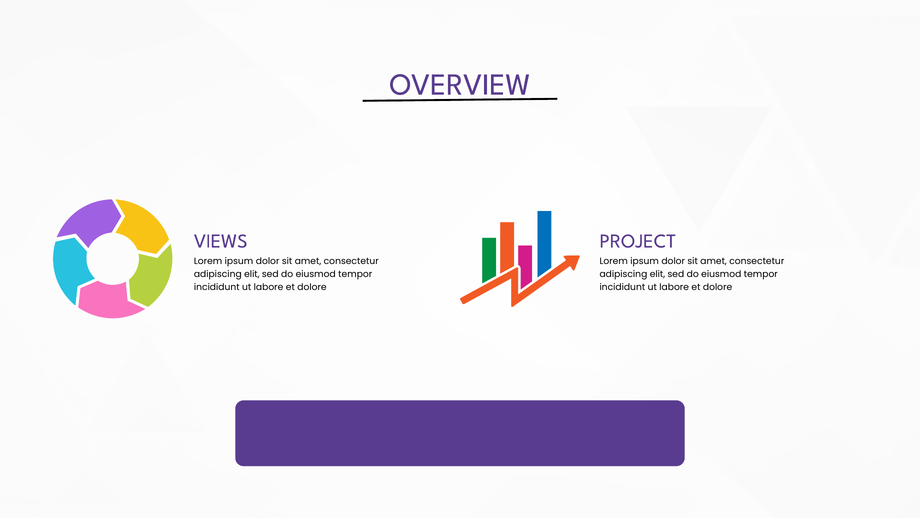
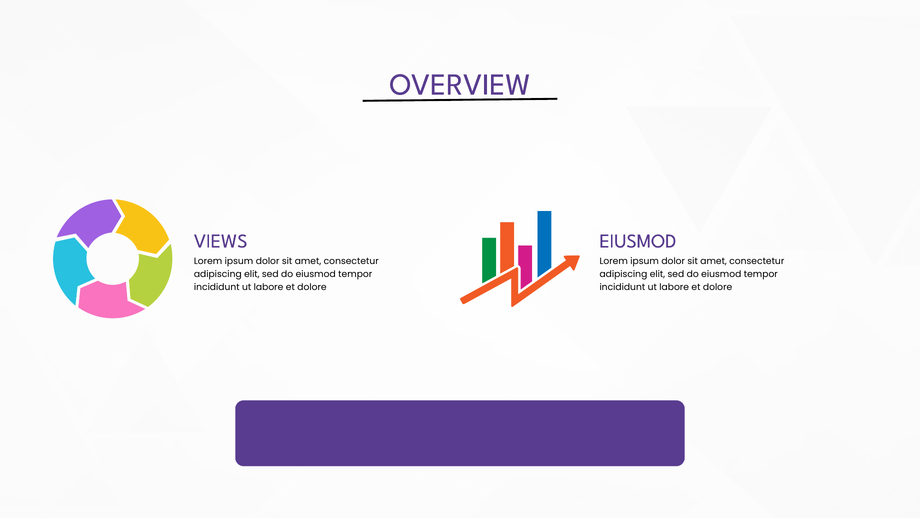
PROJECT at (638, 241): PROJECT -> EIUSMOD
